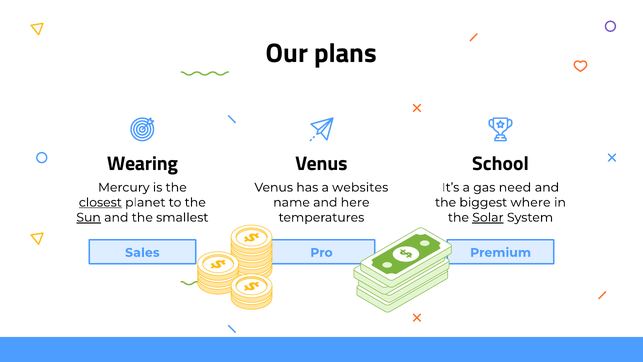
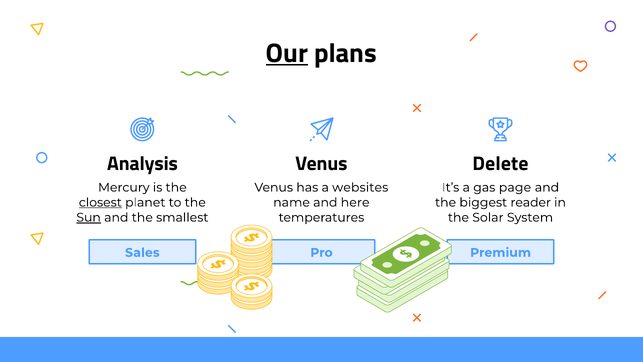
Our underline: none -> present
Wearing: Wearing -> Analysis
School: School -> Delete
need: need -> page
where: where -> reader
Solar underline: present -> none
